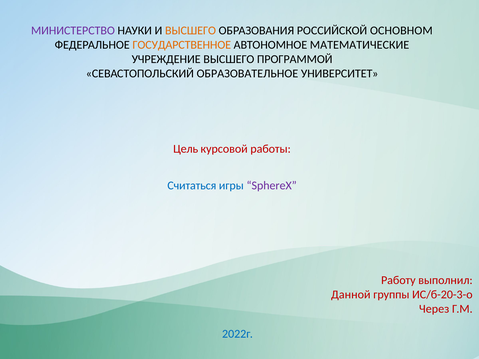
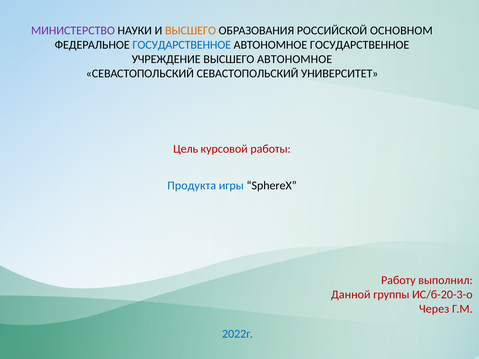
ГОСУДАРСТВЕННОЕ at (182, 45) colour: orange -> blue
АВТОНОМНОЕ МАТЕМАТИЧЕСКИЕ: МАТЕМАТИЧЕСКИЕ -> ГОСУДАРСТВЕННОЕ
ВЫСШЕГО ПРОГРАММОЙ: ПРОГРАММОЙ -> АВТОНОМНОЕ
СЕВАСТОПОЛЬСКИЙ ОБРАЗОВАТЕЛЬНОЕ: ОБРАЗОВАТЕЛЬНОЕ -> СЕВАСТОПОЛЬСКИЙ
Считаться: Считаться -> Продукта
SphereX colour: purple -> black
